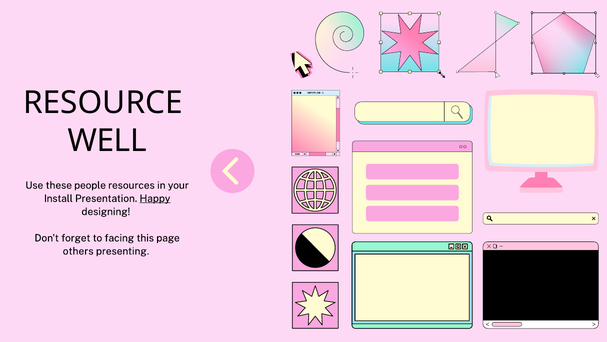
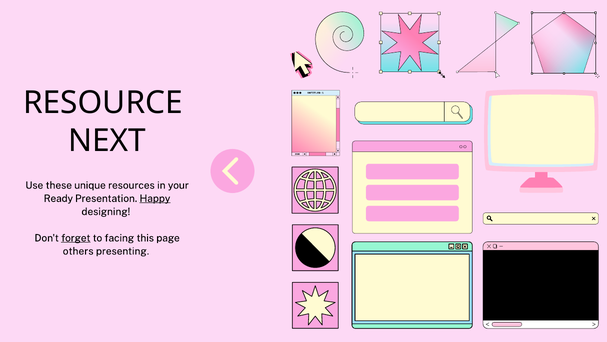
WELL: WELL -> NEXT
people: people -> unique
Install: Install -> Ready
forget underline: none -> present
